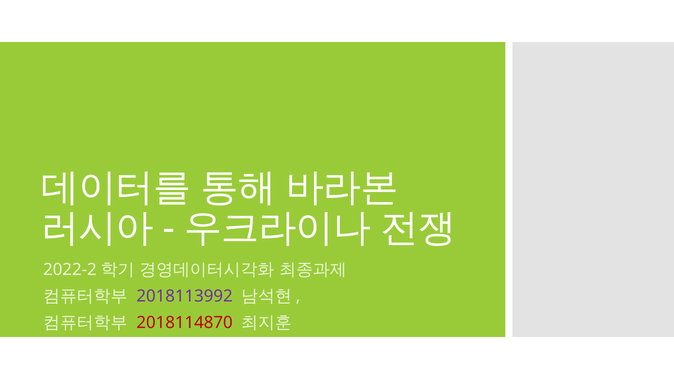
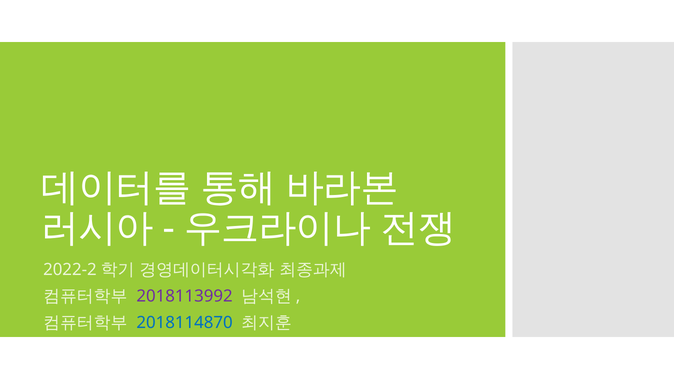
2018114870 colour: red -> blue
